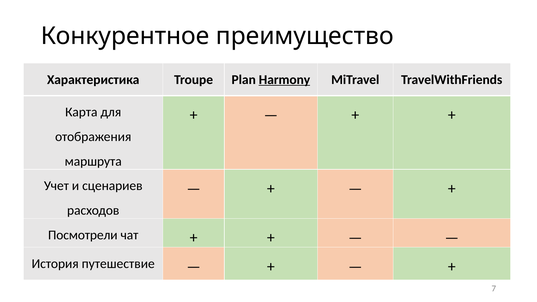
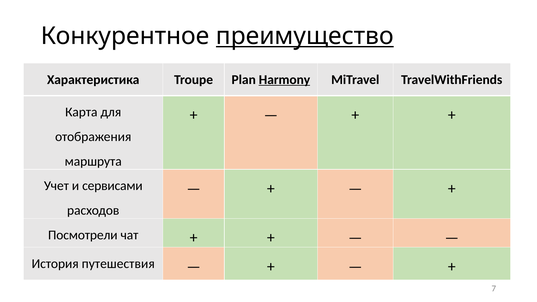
преимущество underline: none -> present
сценариев: сценариев -> сервисами
путешествие: путешествие -> путешествия
